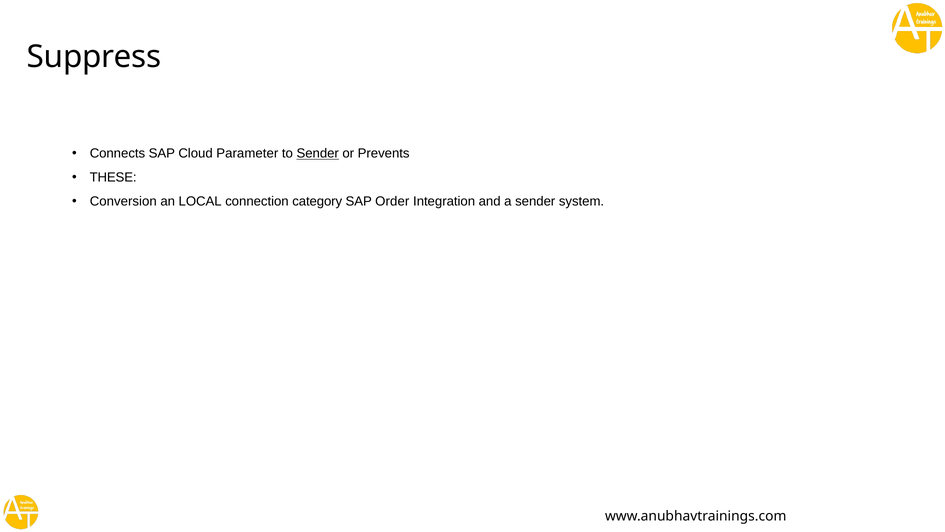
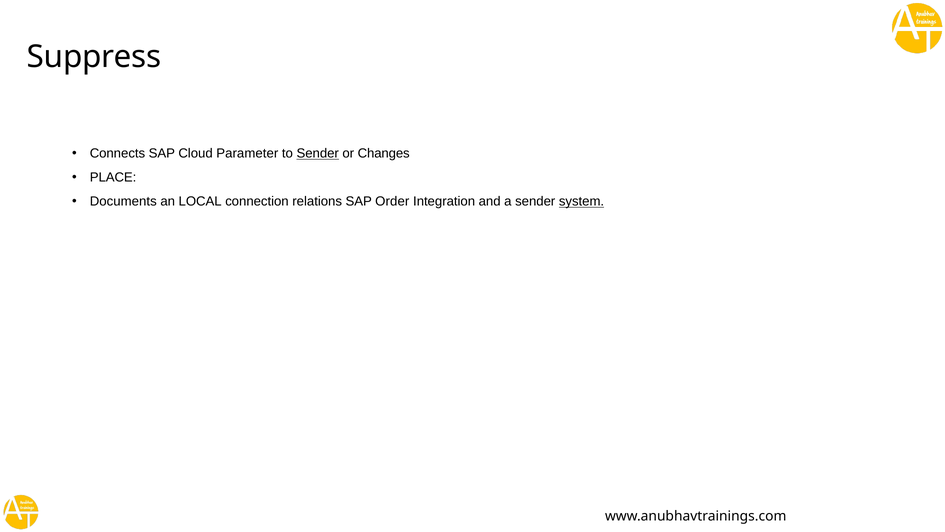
Prevents: Prevents -> Changes
THESE: THESE -> PLACE
Conversion: Conversion -> Documents
category: category -> relations
system underline: none -> present
